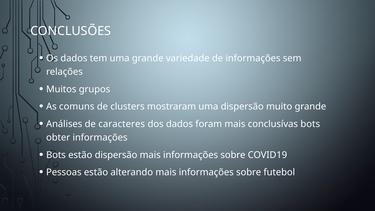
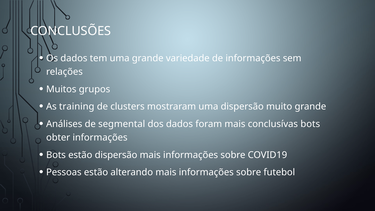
comuns: comuns -> training
caracteres: caracteres -> segmental
